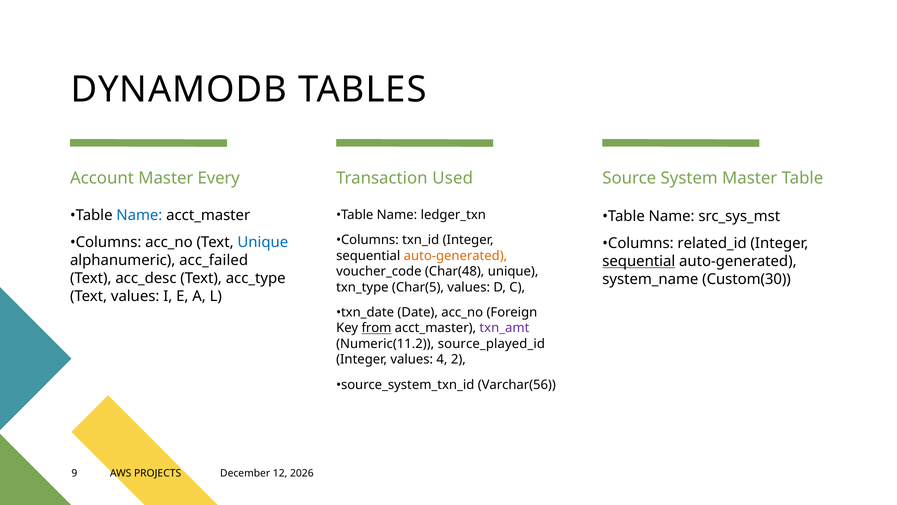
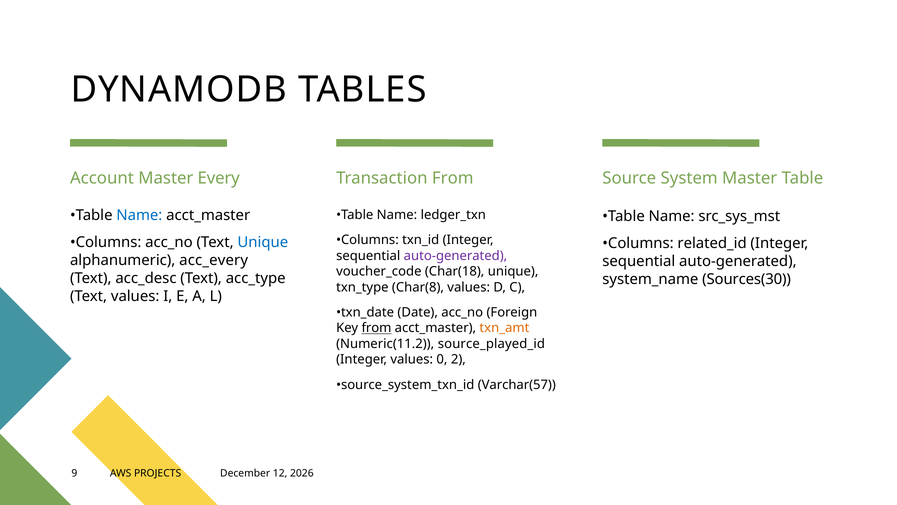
Transaction Used: Used -> From
auto-generated at (455, 256) colour: orange -> purple
acc_failed: acc_failed -> acc_every
sequential at (639, 261) underline: present -> none
Char(48: Char(48 -> Char(18
Custom(30: Custom(30 -> Sources(30
Char(5: Char(5 -> Char(8
txn_amt colour: purple -> orange
4: 4 -> 0
Varchar(56: Varchar(56 -> Varchar(57
